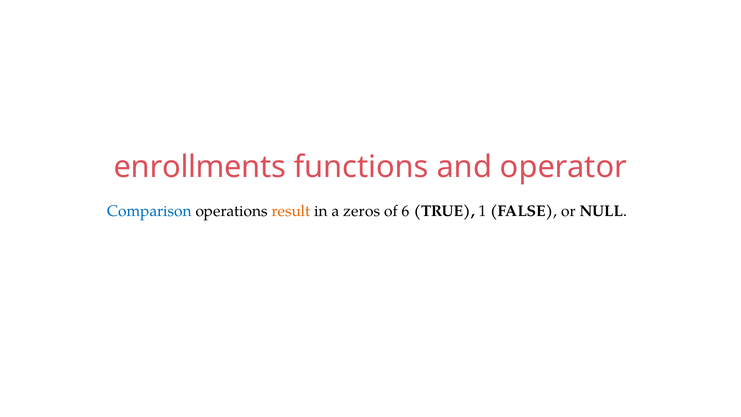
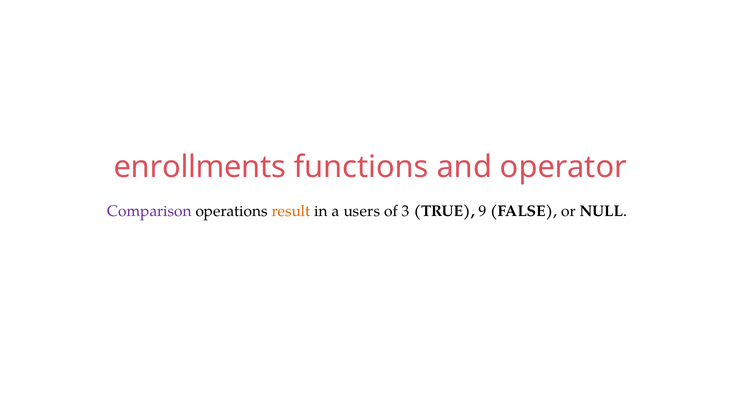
Comparison colour: blue -> purple
zeros: zeros -> users
6: 6 -> 3
1: 1 -> 9
